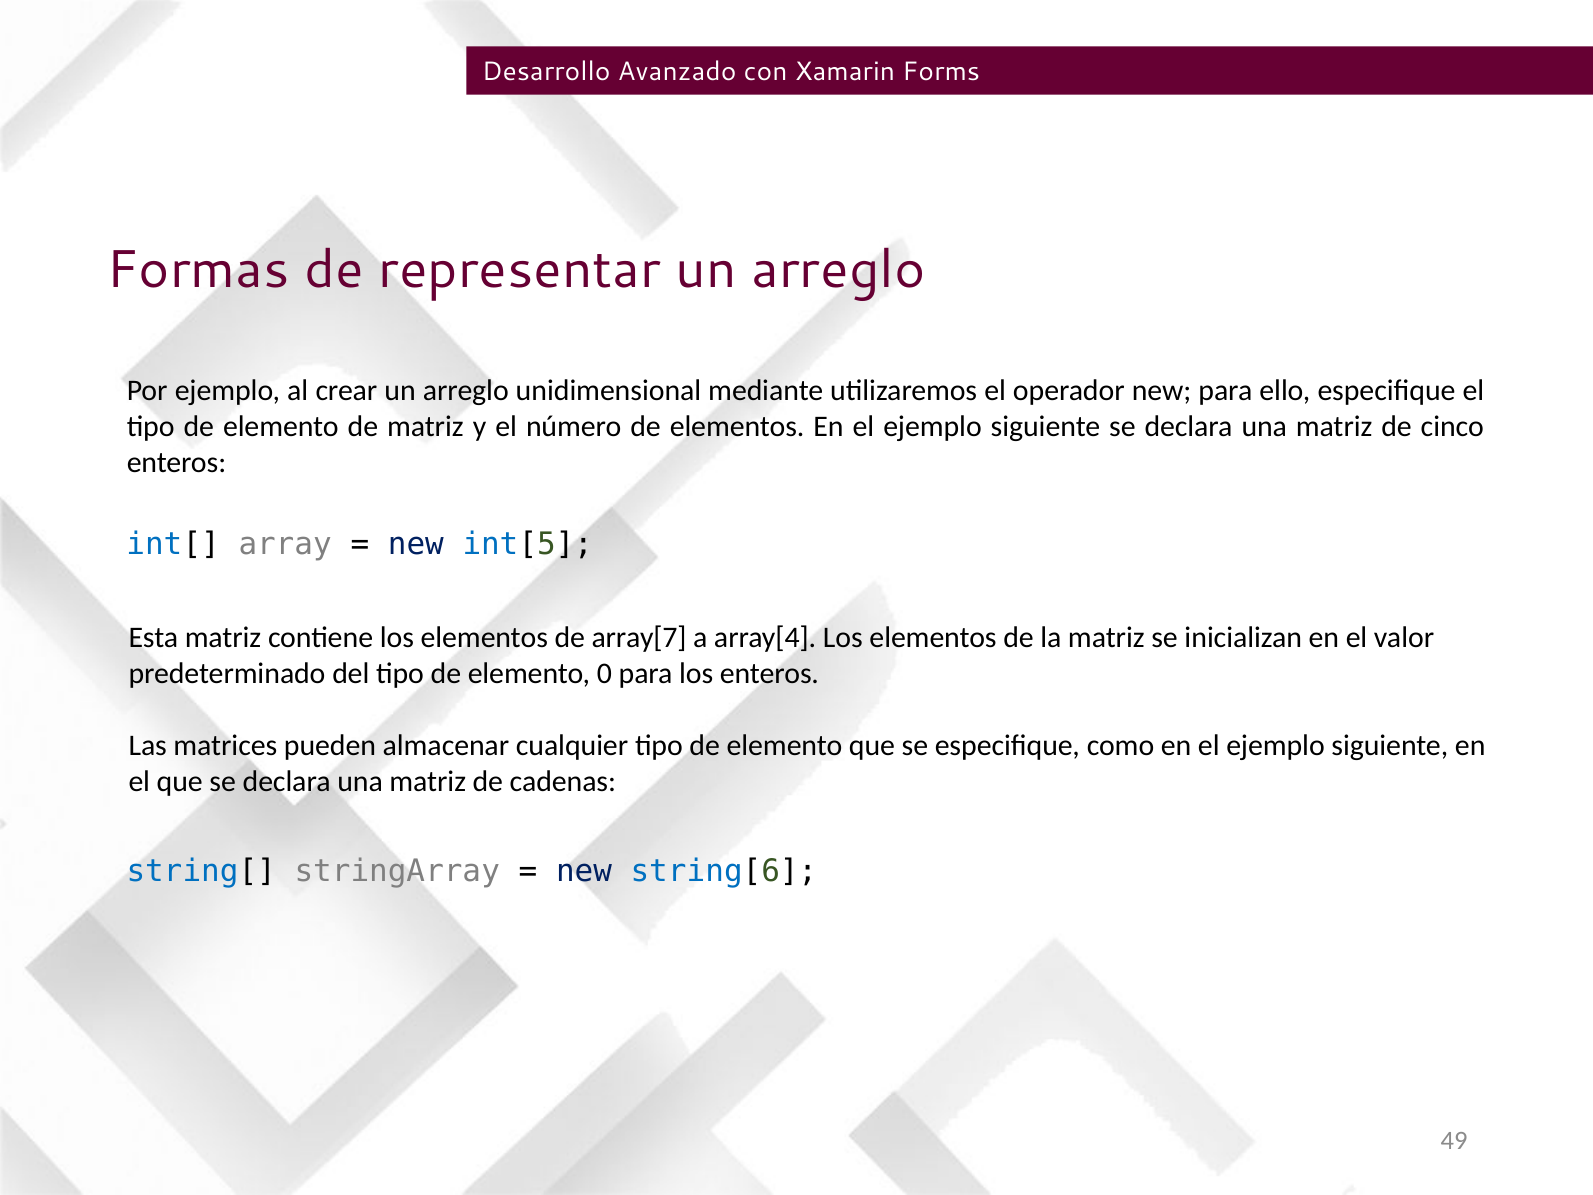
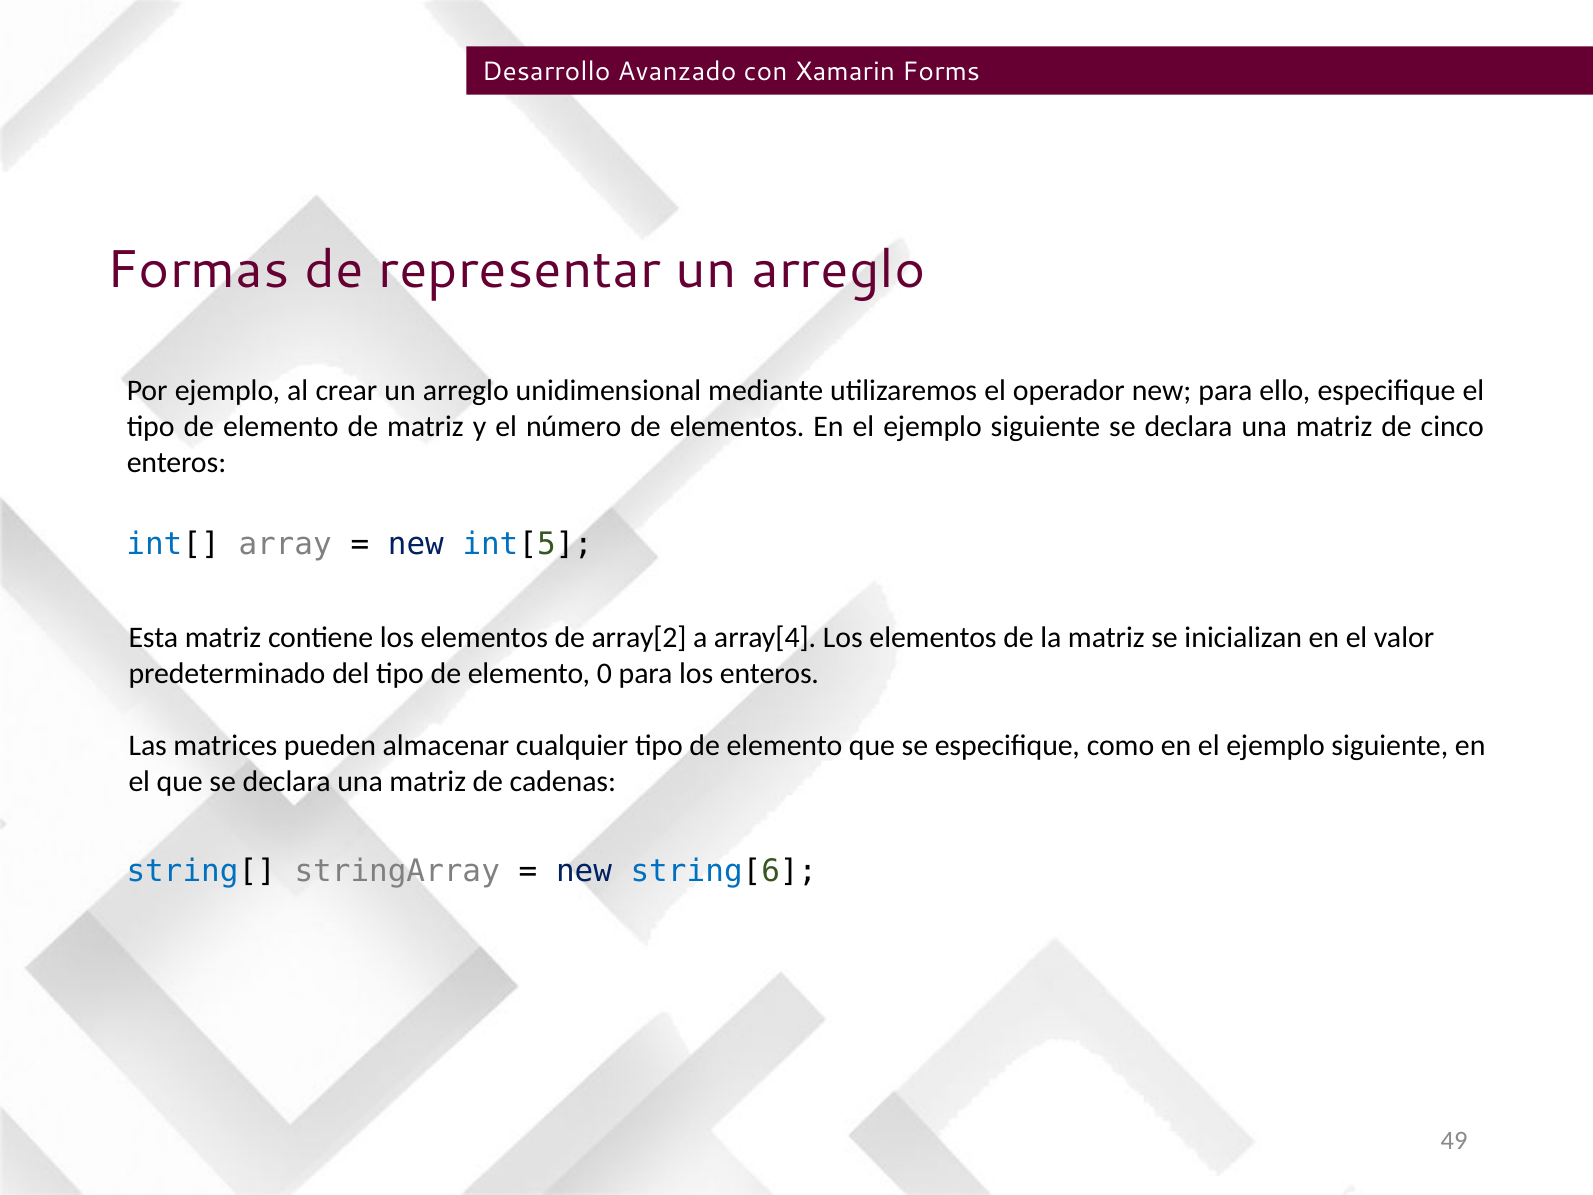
array[7: array[7 -> array[2
